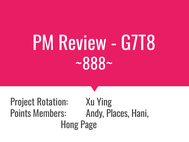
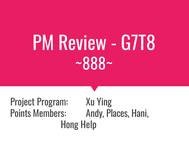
Rotation: Rotation -> Program
Page: Page -> Help
